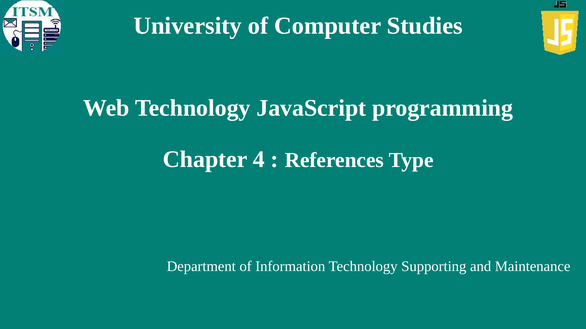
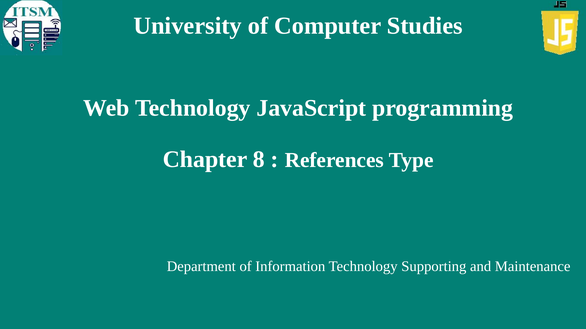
4: 4 -> 8
